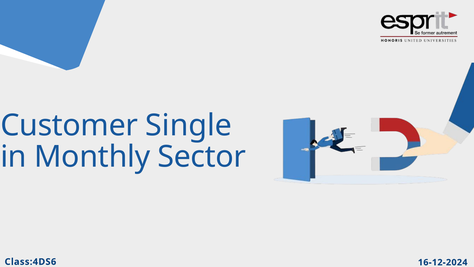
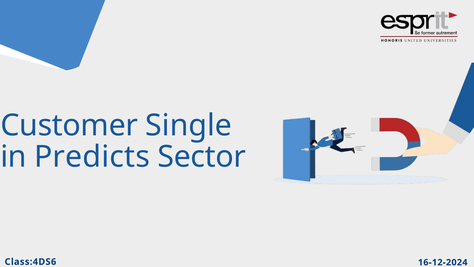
Monthly: Monthly -> Predicts
